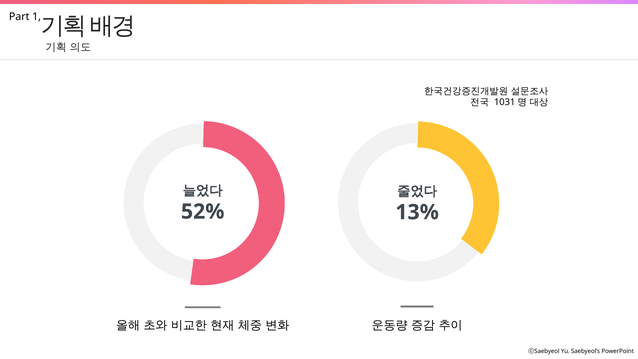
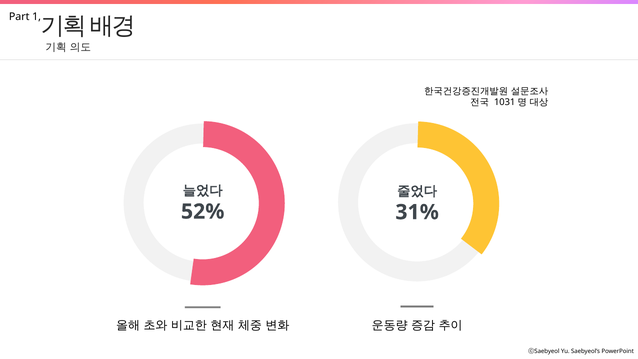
13%: 13% -> 31%
